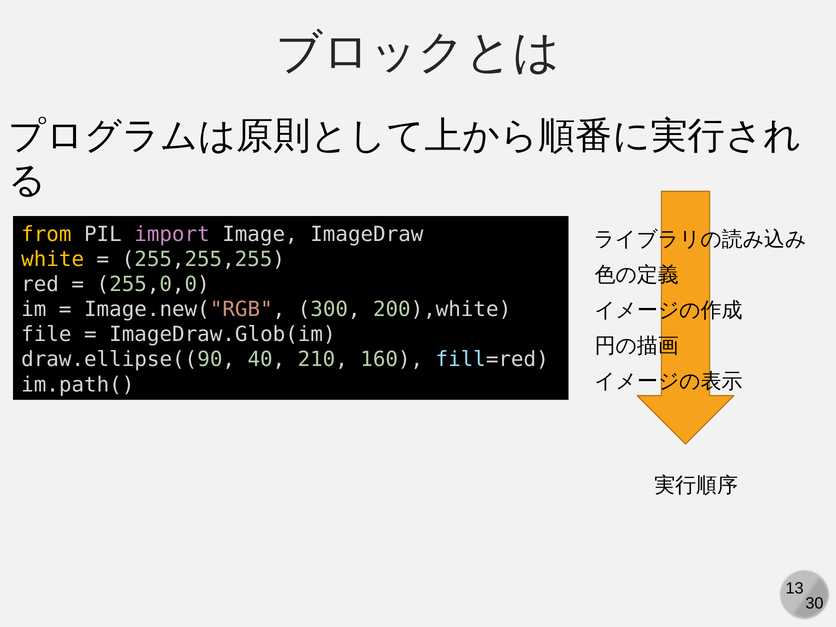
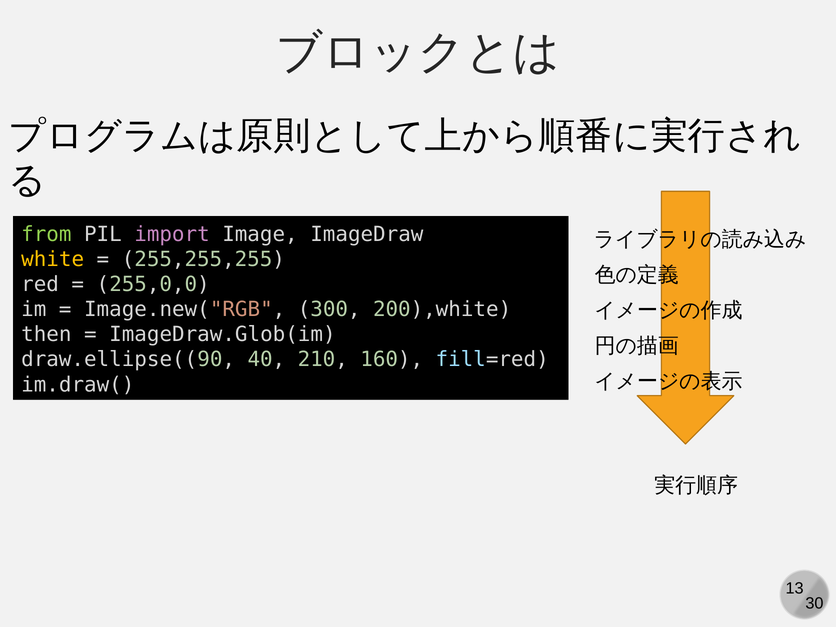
from colour: yellow -> light green
file: file -> then
im.path(: im.path( -> im.draw(
